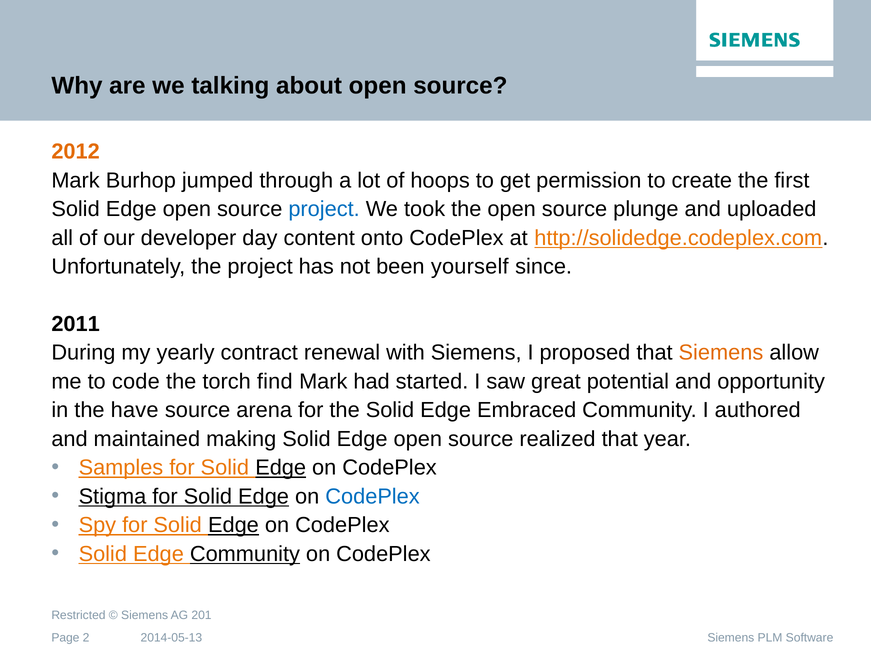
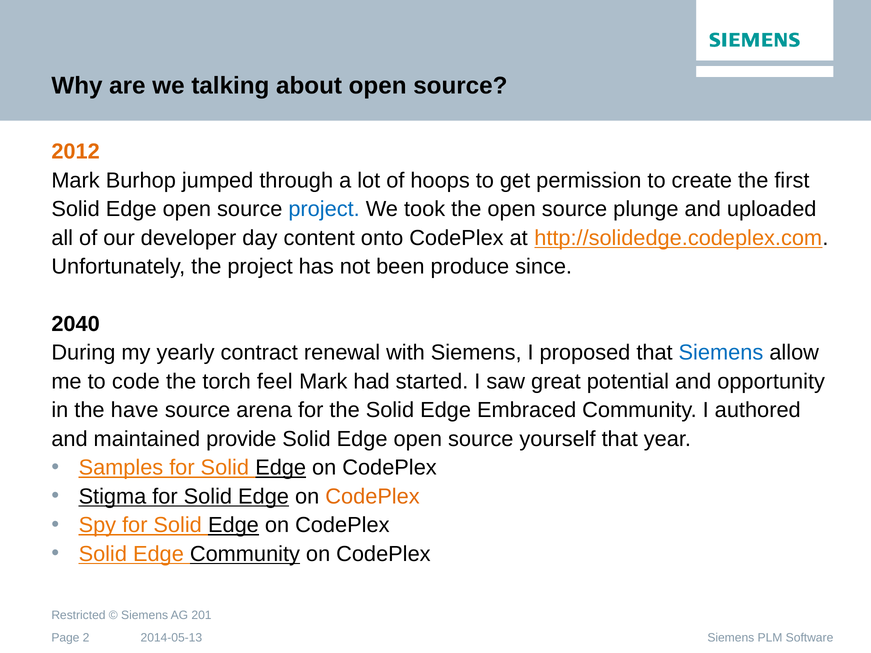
yourself: yourself -> produce
2011: 2011 -> 2040
Siemens at (721, 353) colour: orange -> blue
find: find -> feel
making: making -> provide
realized: realized -> yourself
CodePlex at (373, 497) colour: blue -> orange
